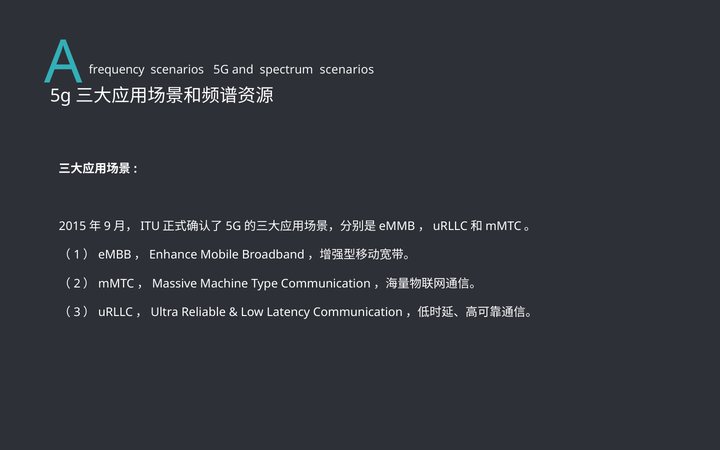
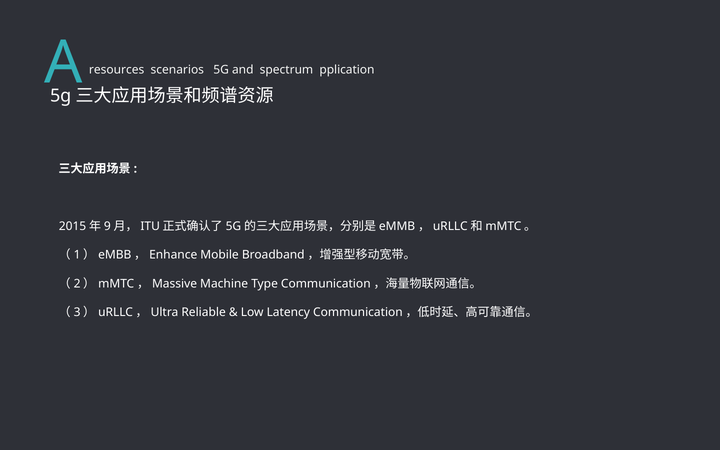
frequency: frequency -> resources
spectrum scenarios: scenarios -> pplication
